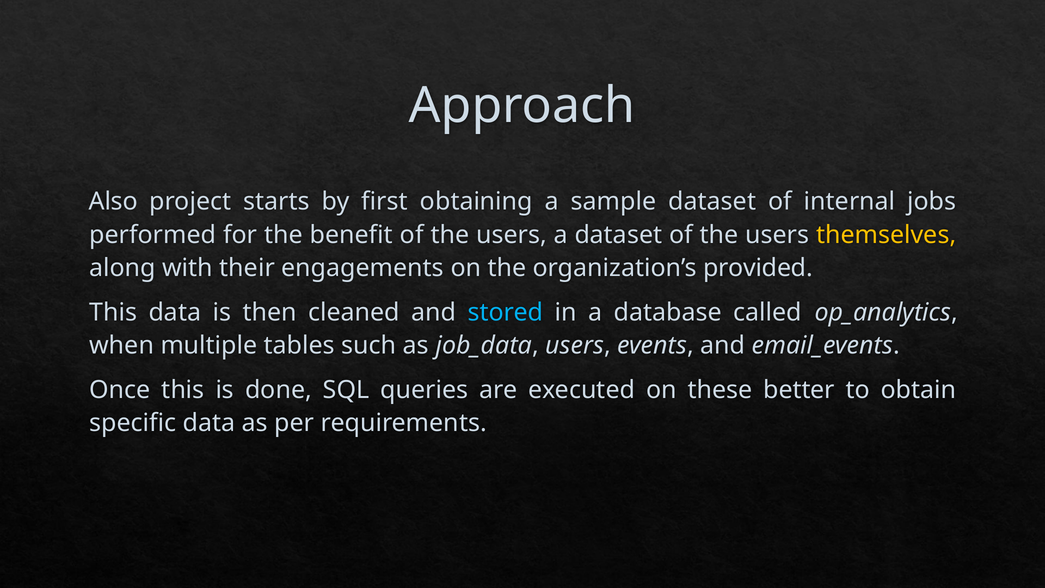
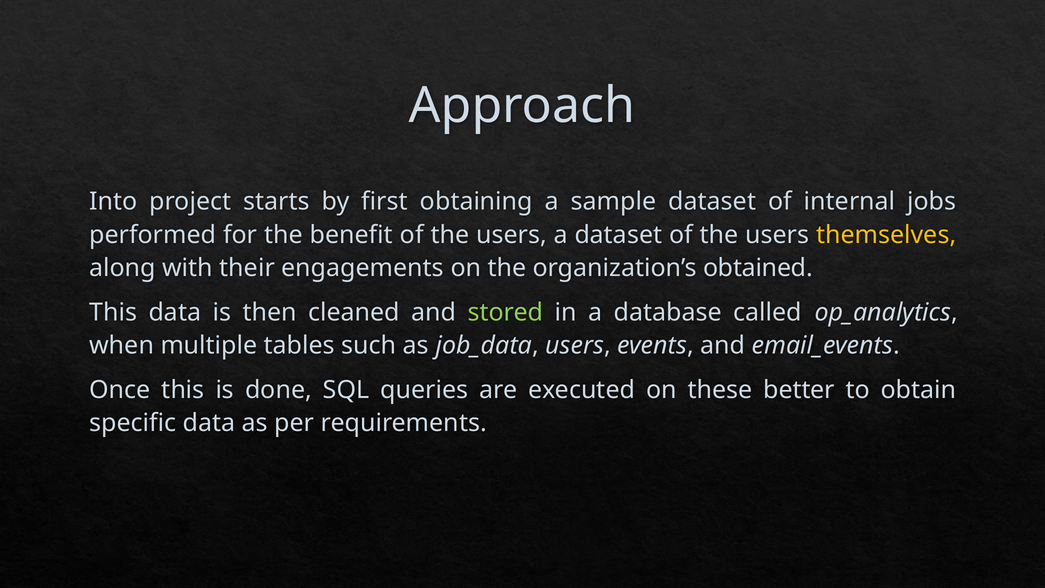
Also: Also -> Into
provided: provided -> obtained
stored colour: light blue -> light green
